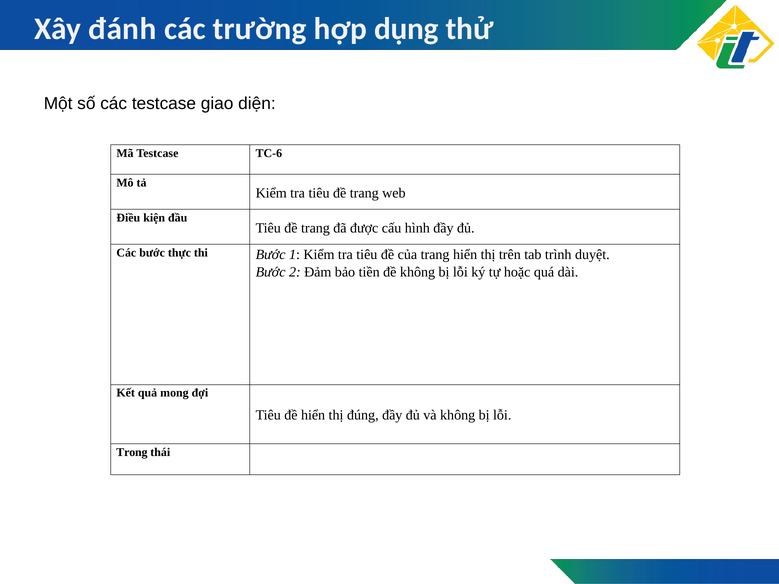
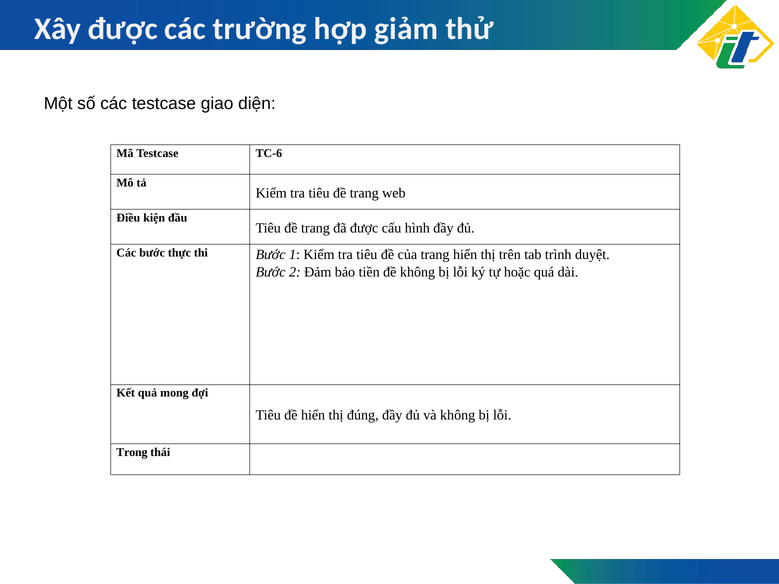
Xây đánh: đánh -> được
dụng: dụng -> giảm
